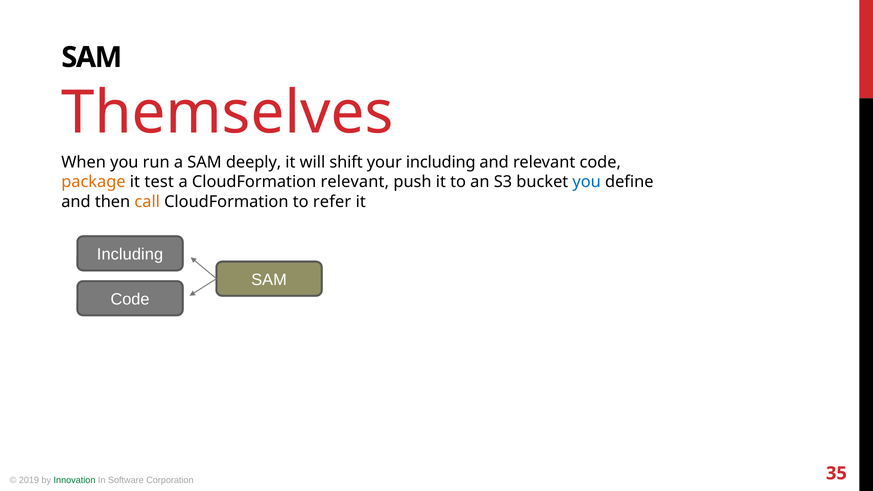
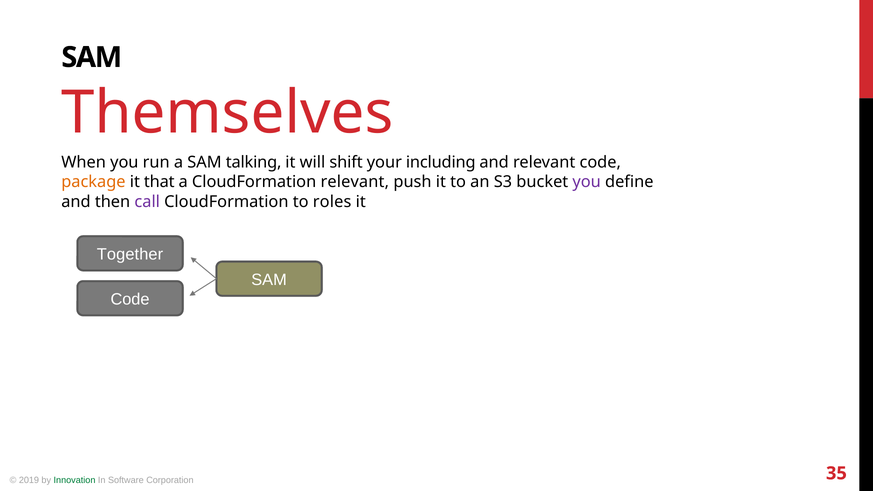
deeply: deeply -> talking
test: test -> that
you at (587, 182) colour: blue -> purple
call colour: orange -> purple
refer: refer -> roles
Including at (130, 254): Including -> Together
